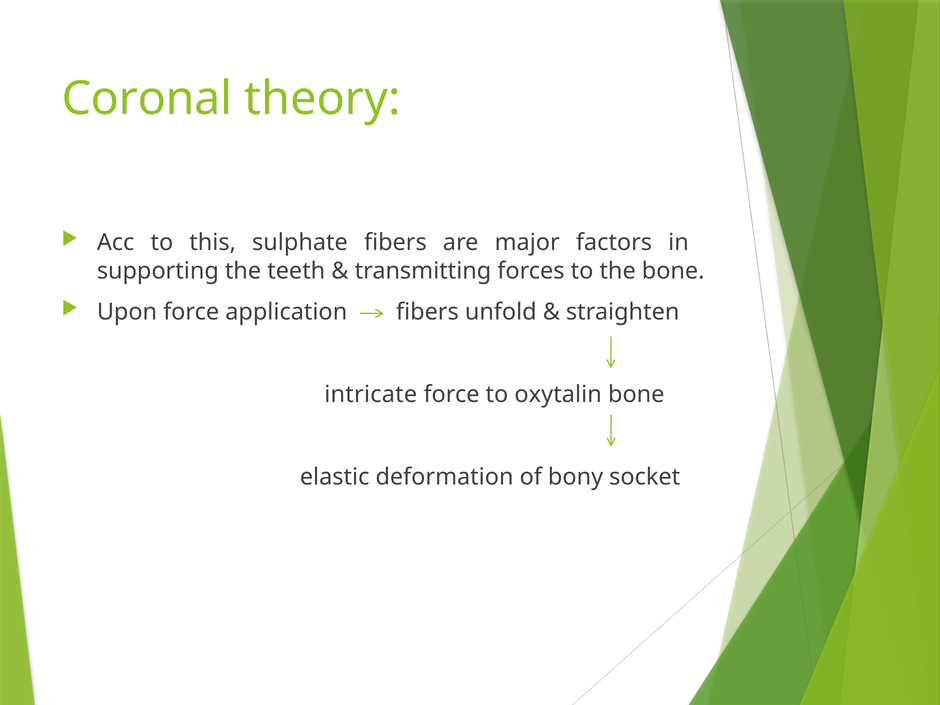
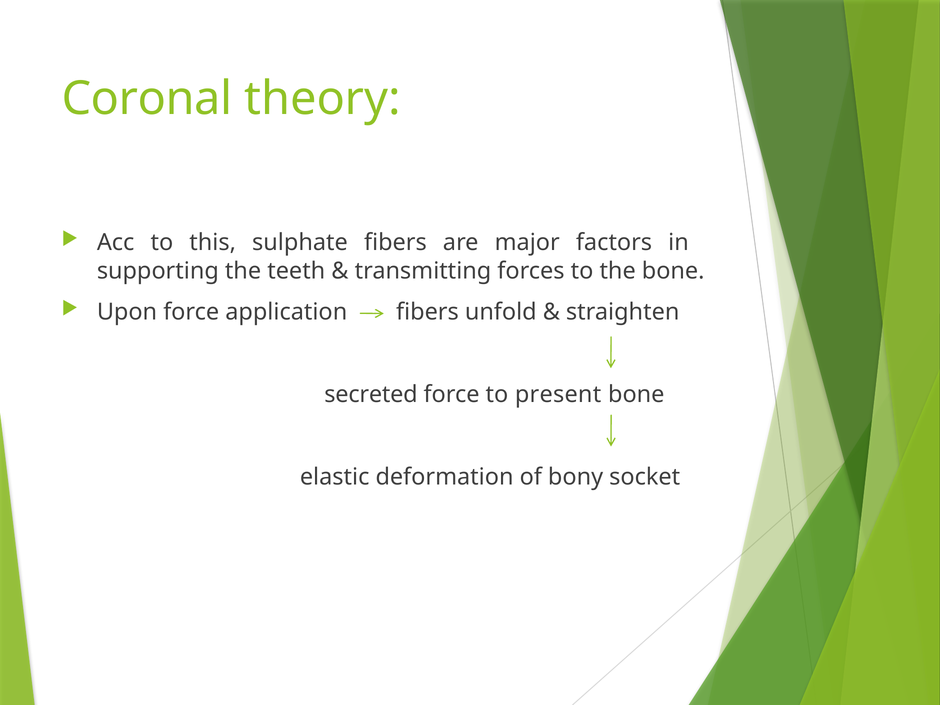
intricate: intricate -> secreted
oxytalin: oxytalin -> present
